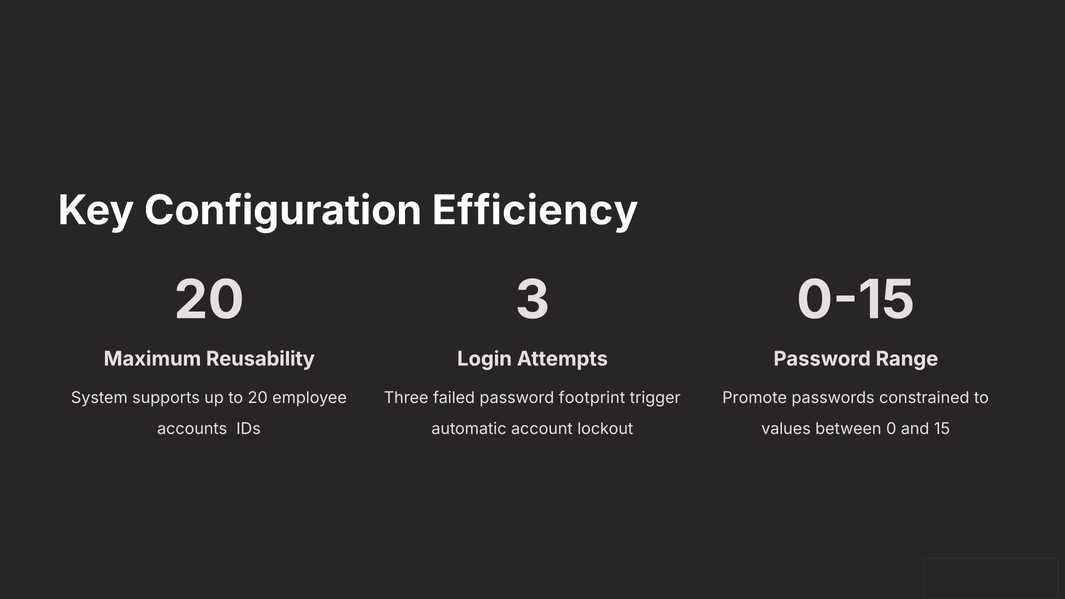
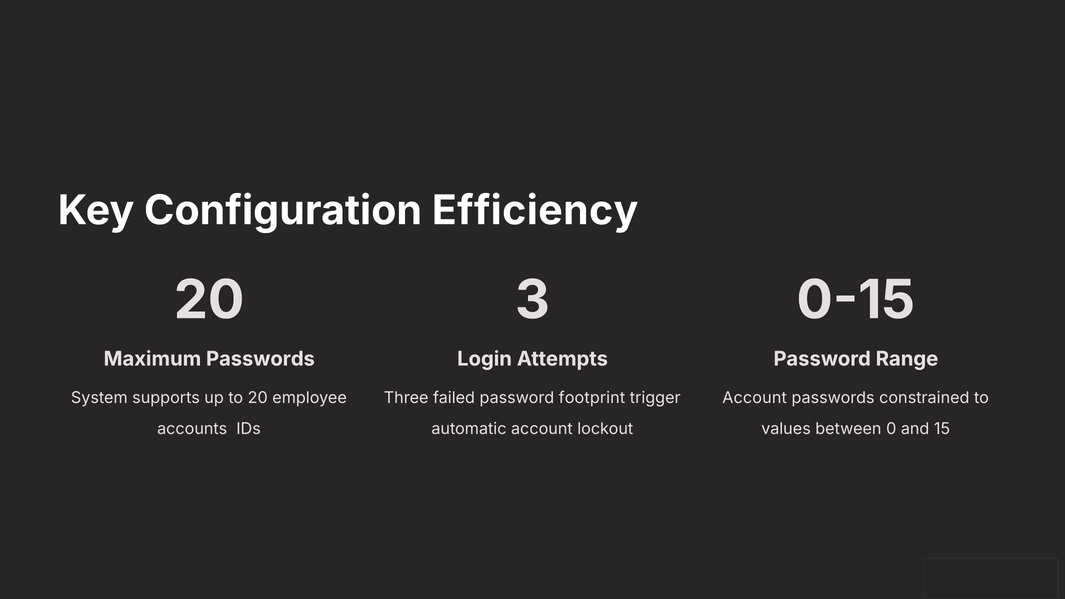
Maximum Reusability: Reusability -> Passwords
Promote at (755, 398): Promote -> Account
